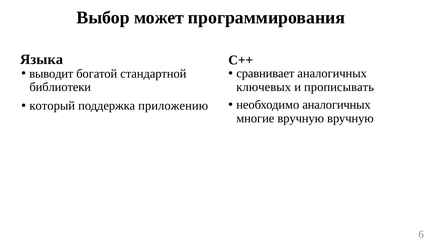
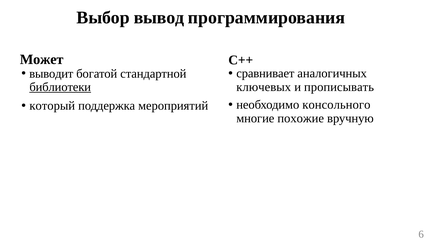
может: может -> вывод
Языка: Языка -> Может
библиотеки underline: none -> present
необходимо аналогичных: аналогичных -> консольного
приложению: приложению -> мероприятий
многие вручную: вручную -> похожие
